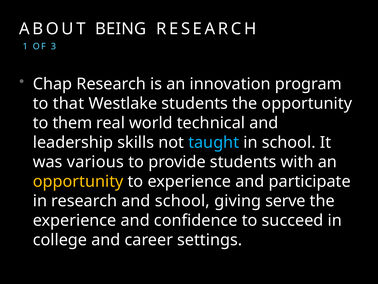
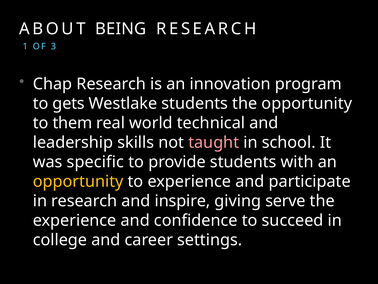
that: that -> gets
taught colour: light blue -> pink
various: various -> specific
and school: school -> inspire
